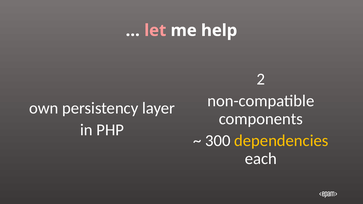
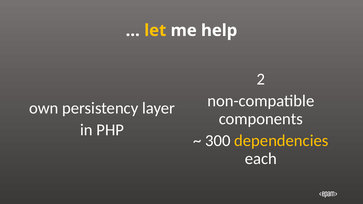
let colour: pink -> yellow
